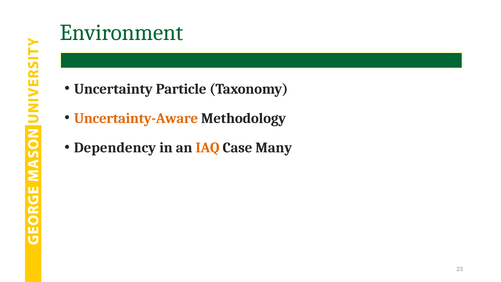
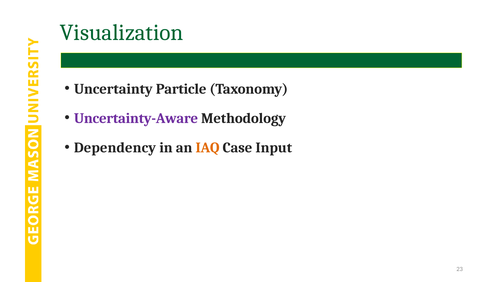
Environment: Environment -> Visualization
Uncertainty-Aware colour: orange -> purple
Many: Many -> Input
